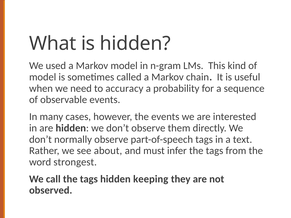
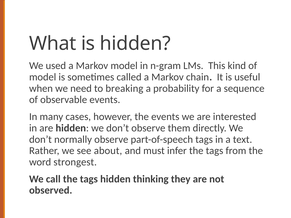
accuracy: accuracy -> breaking
keeping: keeping -> thinking
